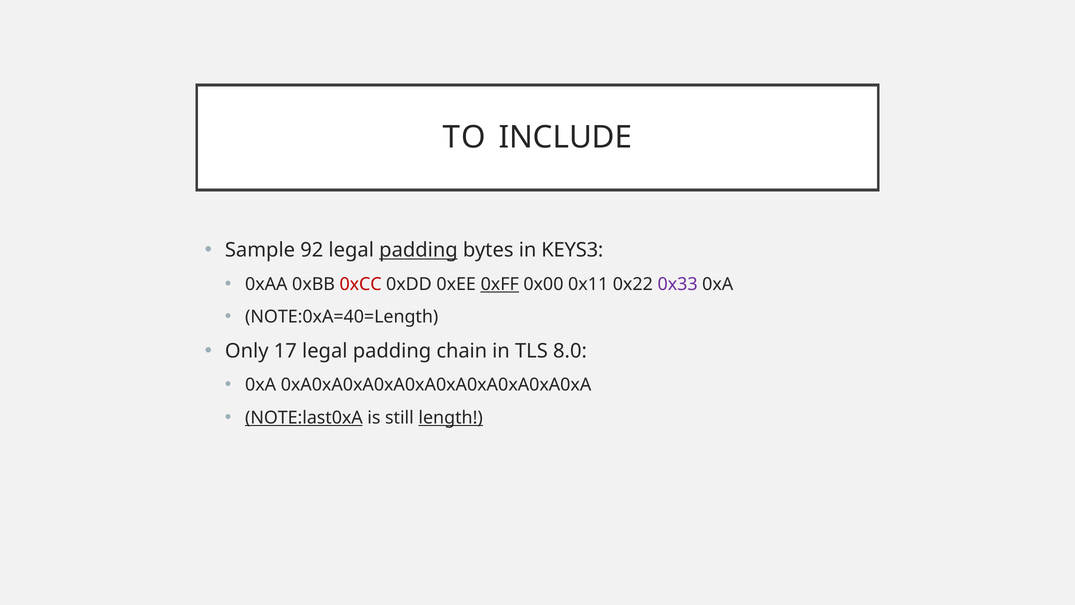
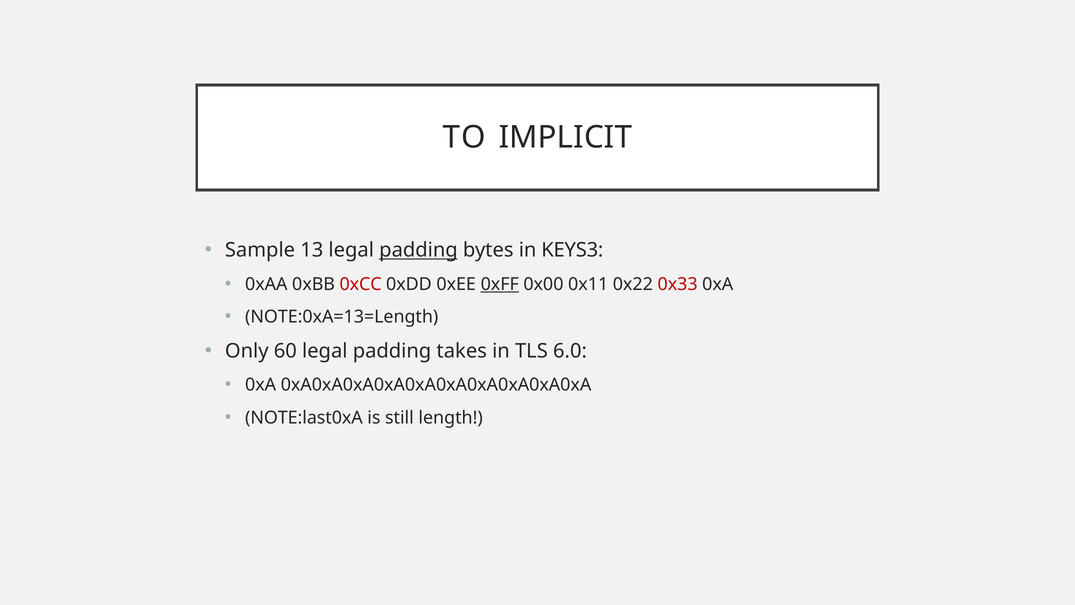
INCLUDE: INCLUDE -> IMPLICIT
92: 92 -> 13
0x33 colour: purple -> red
NOTE:0xA=40=Length: NOTE:0xA=40=Length -> NOTE:0xA=13=Length
17: 17 -> 60
chain: chain -> takes
8.0: 8.0 -> 6.0
NOTE:last0xA underline: present -> none
length underline: present -> none
